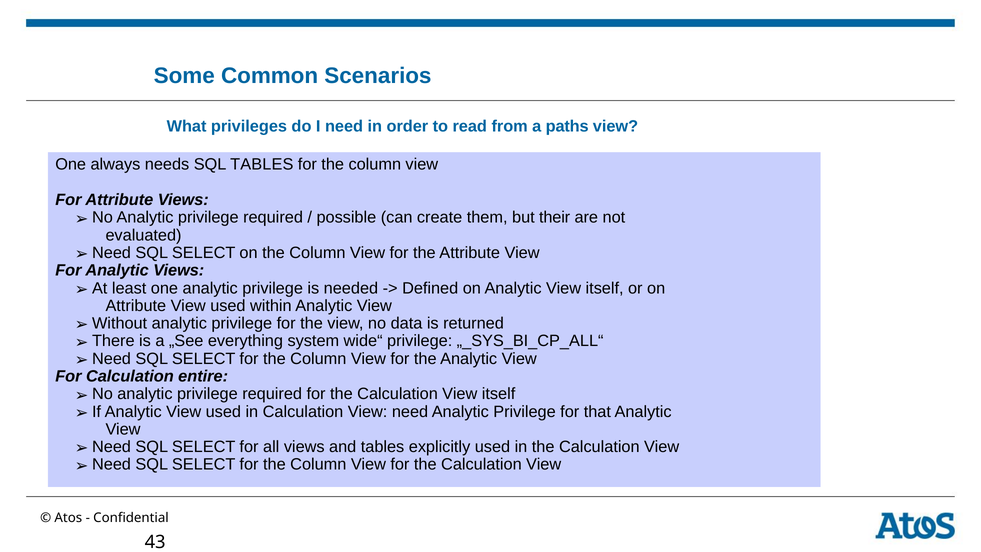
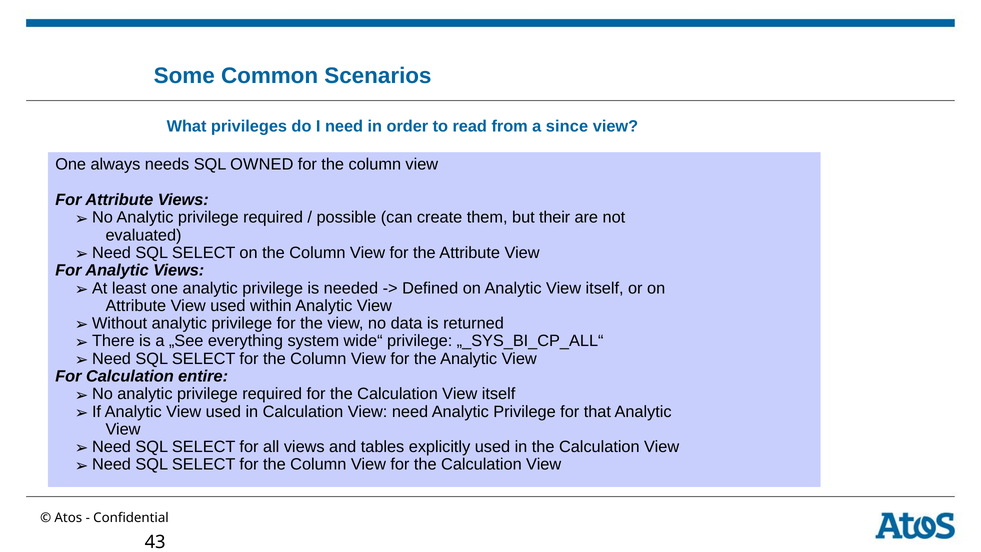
paths: paths -> since
SQL TABLES: TABLES -> OWNED
